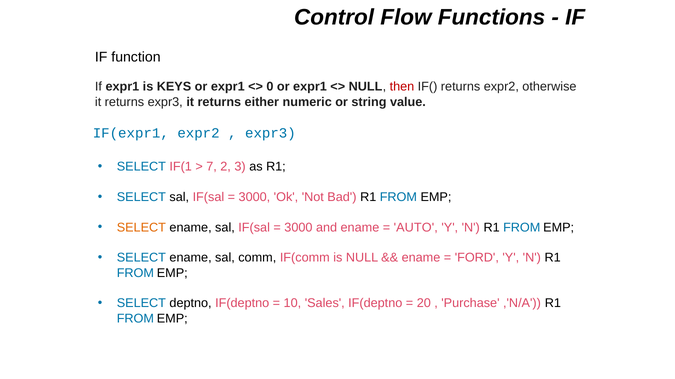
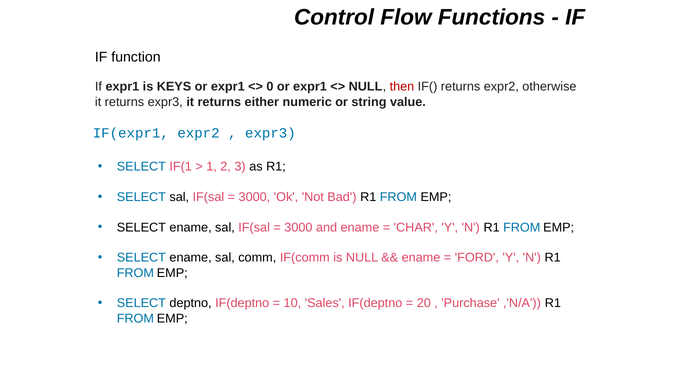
7: 7 -> 1
SELECT at (141, 228) colour: orange -> black
AUTO: AUTO -> CHAR
